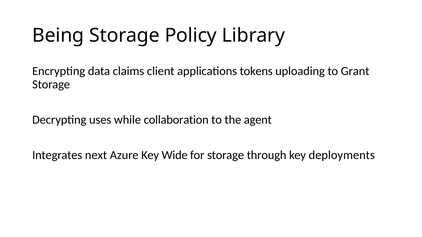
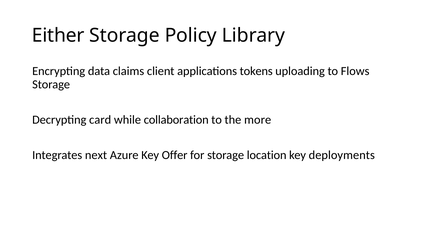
Being: Being -> Either
Grant: Grant -> Flows
uses: uses -> card
agent: agent -> more
Wide: Wide -> Offer
through: through -> location
